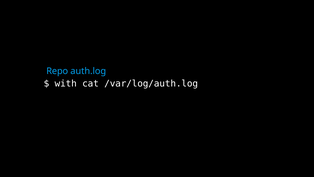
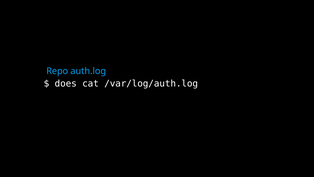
with: with -> does
